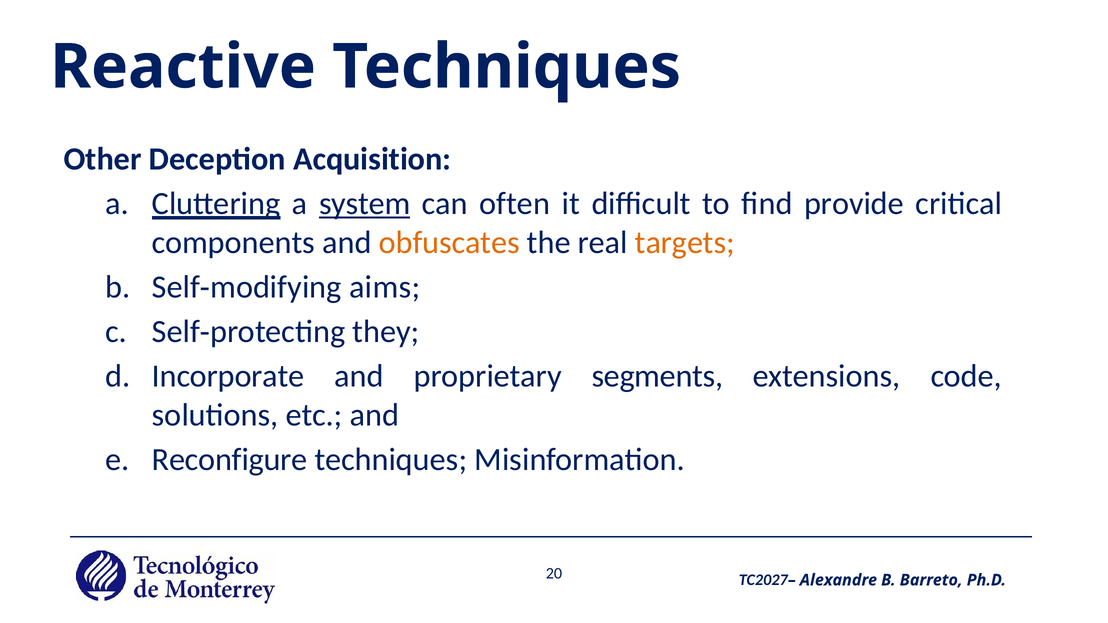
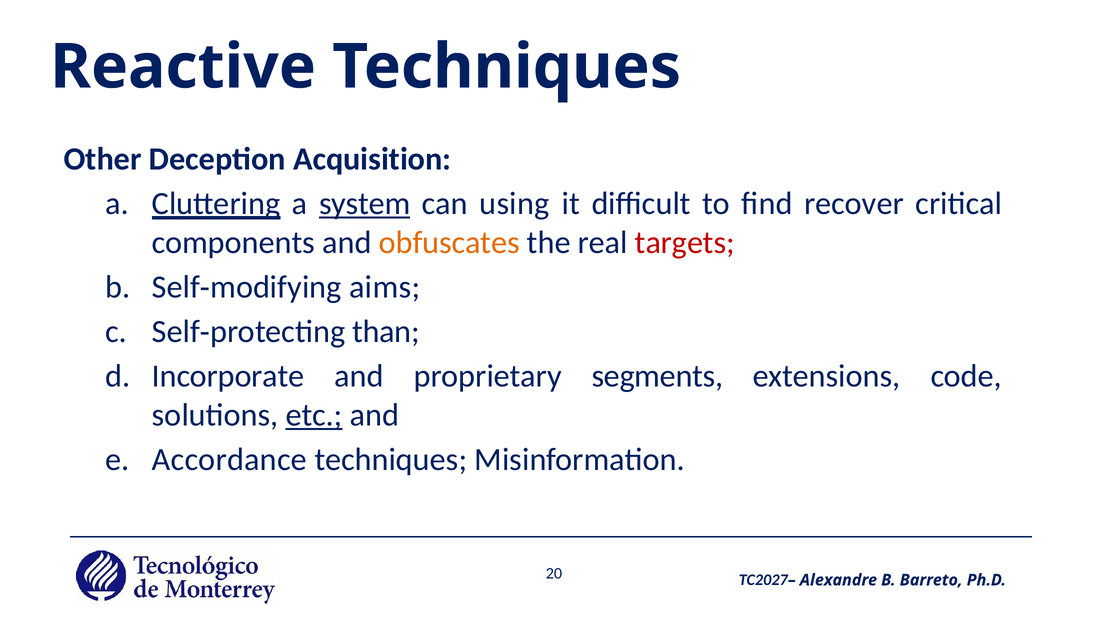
often: often -> using
provide: provide -> recover
targets colour: orange -> red
they: they -> than
etc underline: none -> present
Reconfigure: Reconfigure -> Accordance
